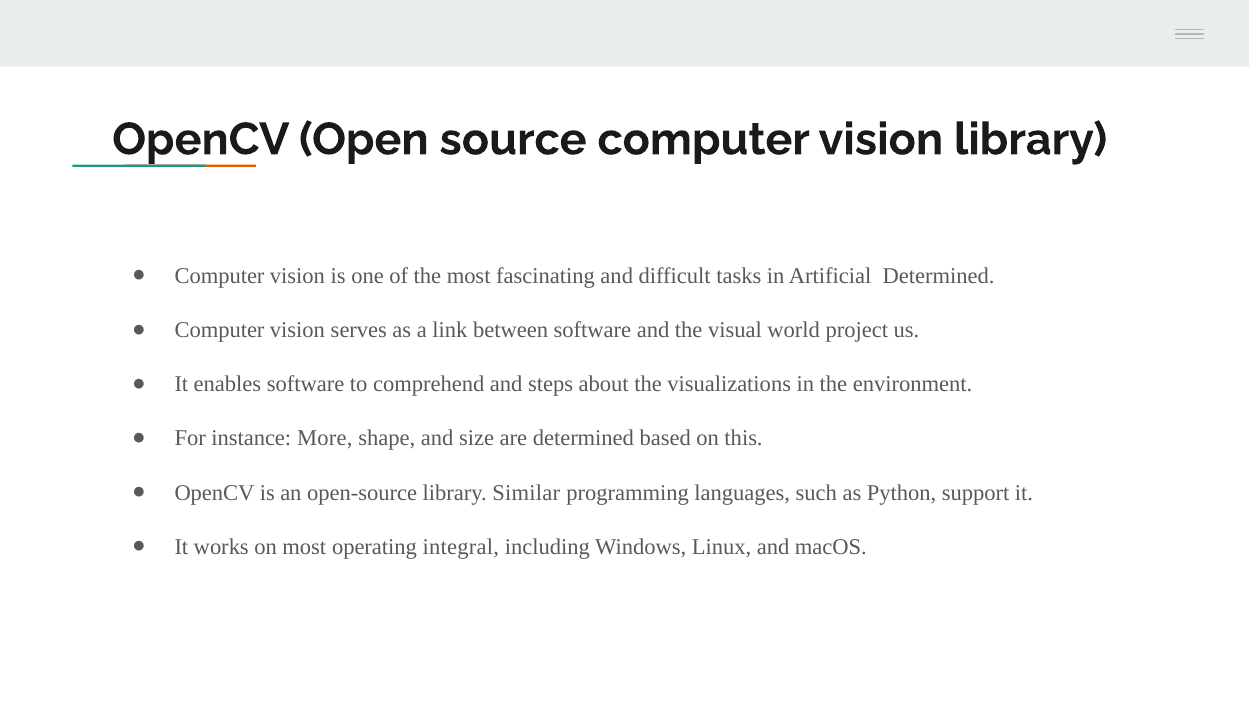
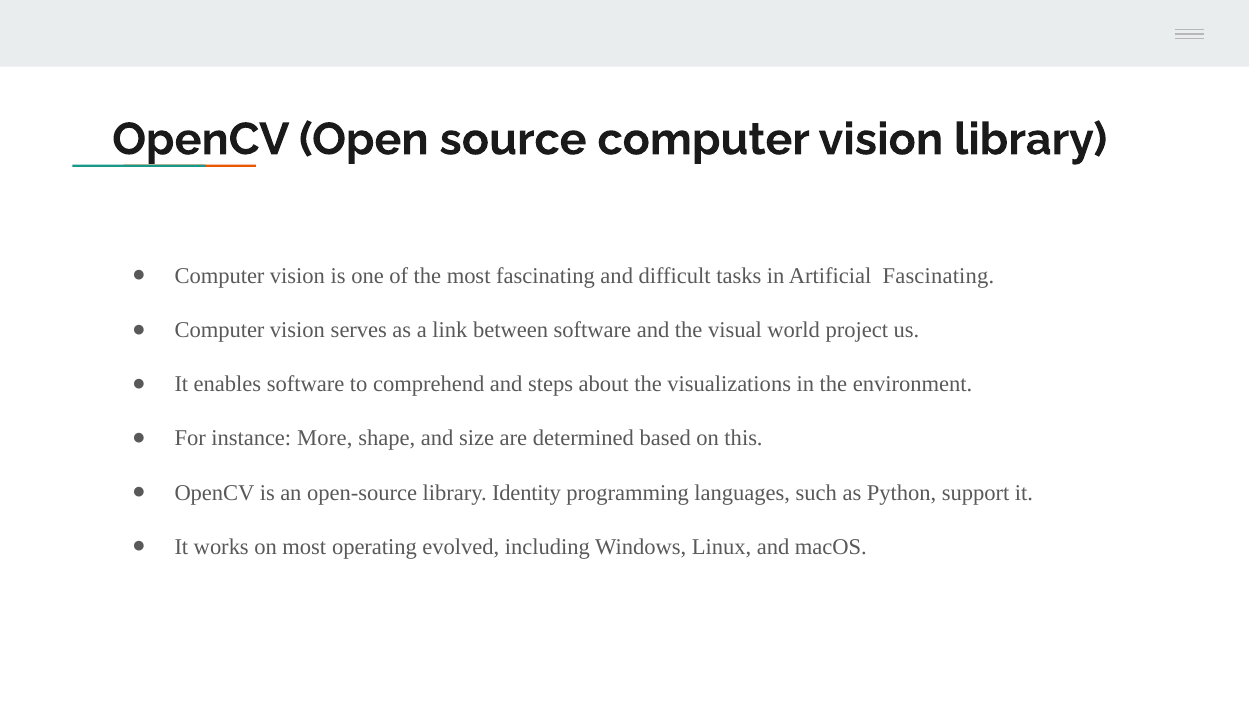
Artificial Determined: Determined -> Fascinating
Similar: Similar -> Identity
integral: integral -> evolved
